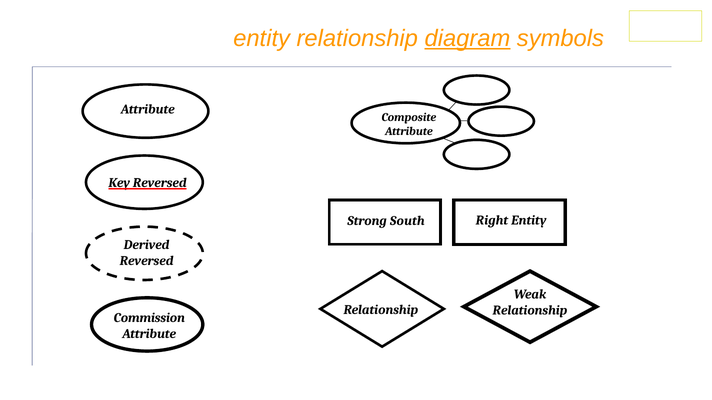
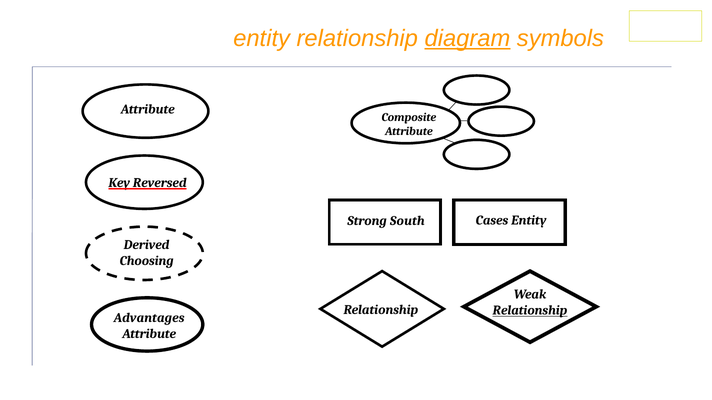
Right: Right -> Cases
Reversed at (147, 261): Reversed -> Choosing
Relationship at (530, 311) underline: none -> present
Commission: Commission -> Advantages
